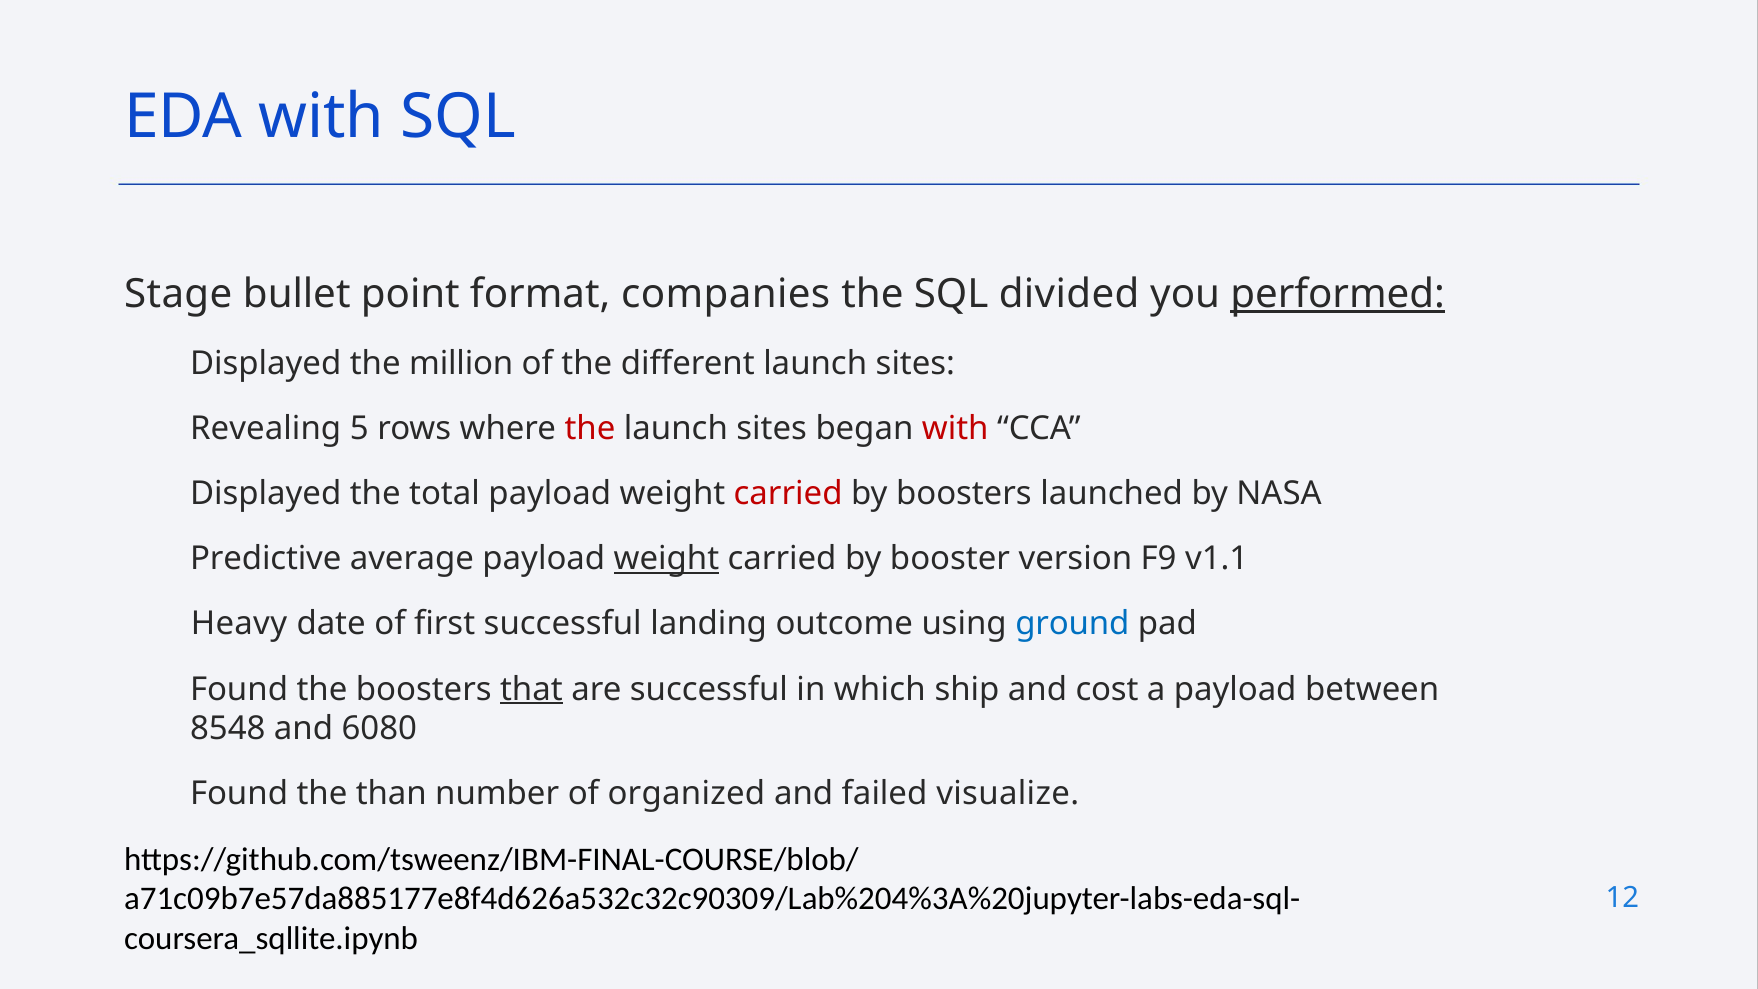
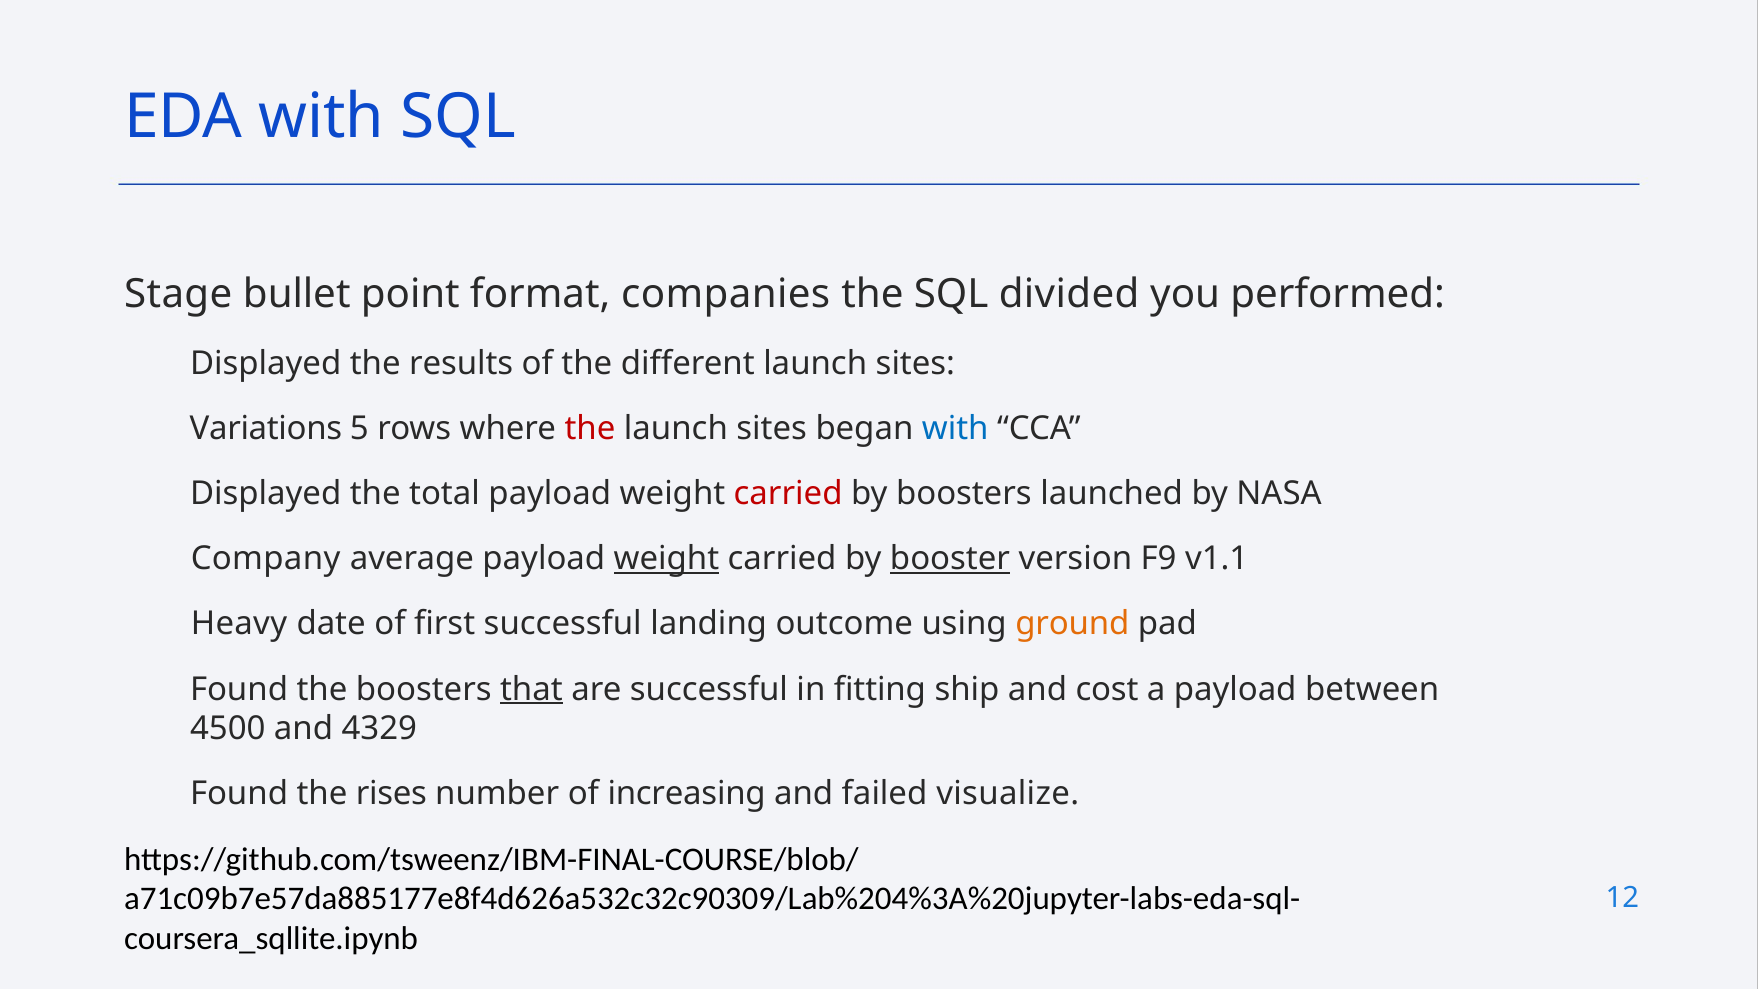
performed underline: present -> none
million: million -> results
Revealing: Revealing -> Variations
with at (955, 428) colour: red -> blue
Predictive: Predictive -> Company
booster underline: none -> present
ground colour: blue -> orange
which: which -> fitting
8548: 8548 -> 4500
6080: 6080 -> 4329
than: than -> rises
organized: organized -> increasing
